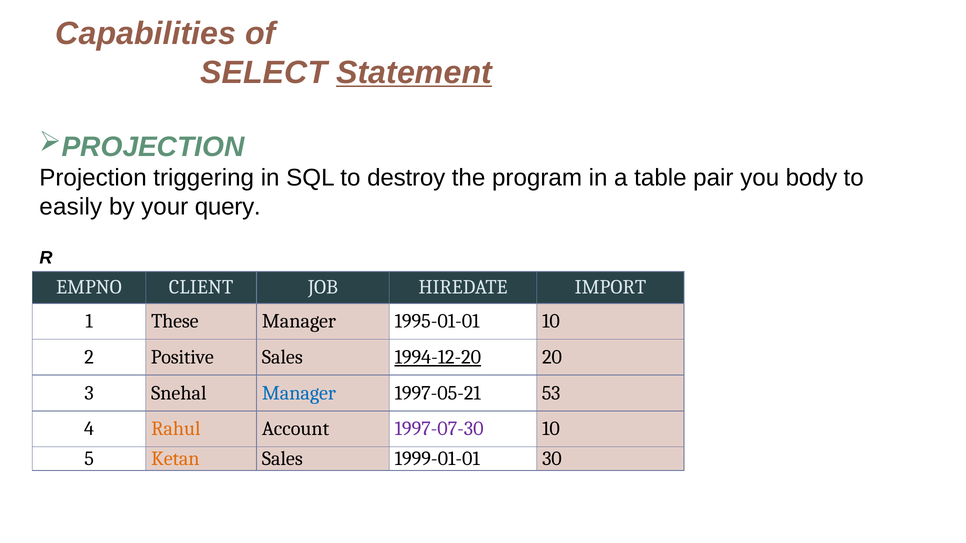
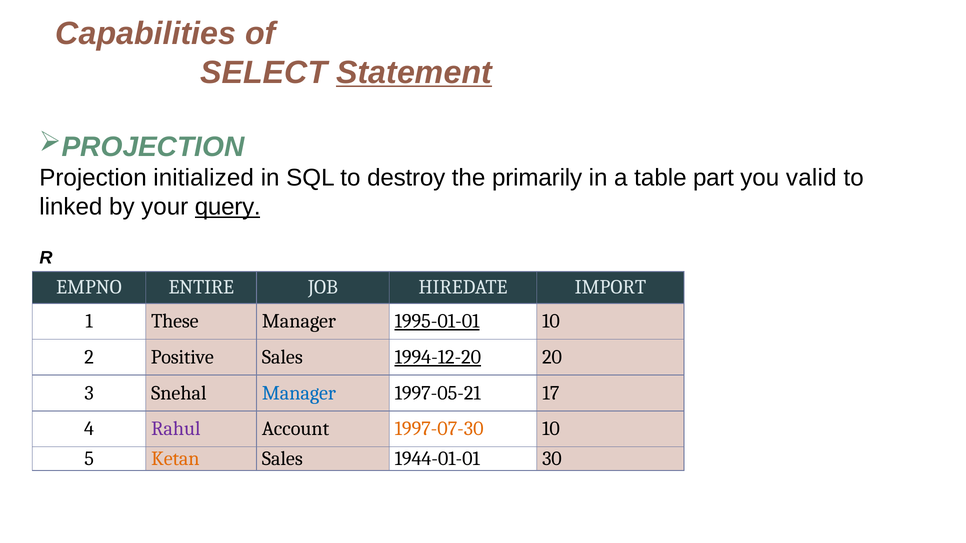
triggering: triggering -> initialized
program: program -> primarily
pair: pair -> part
body: body -> valid
easily: easily -> linked
query underline: none -> present
CLIENT: CLIENT -> ENTIRE
1995-01-01 underline: none -> present
53: 53 -> 17
Rahul colour: orange -> purple
1997-07-30 colour: purple -> orange
1999-01-01: 1999-01-01 -> 1944-01-01
